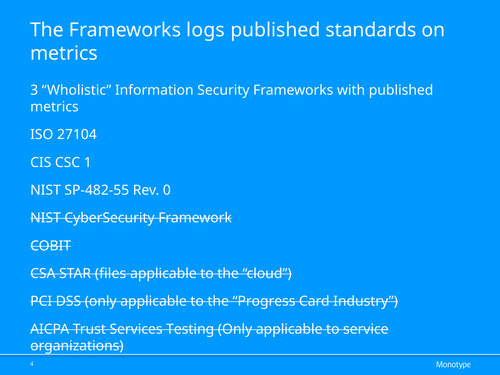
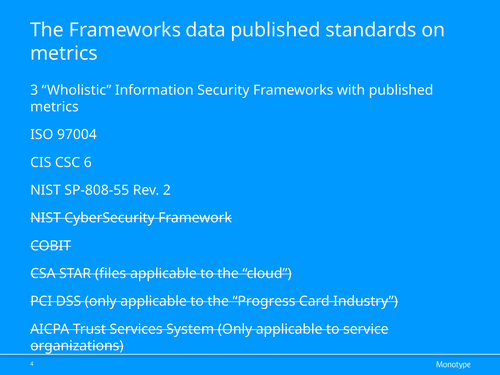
logs: logs -> data
27104: 27104 -> 97004
1: 1 -> 6
SP-482-55: SP-482-55 -> SP-808-55
0: 0 -> 2
Testing: Testing -> System
